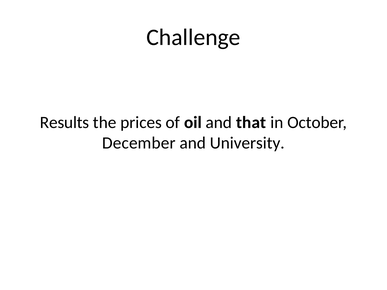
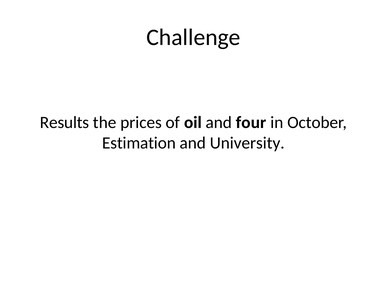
that: that -> four
December: December -> Estimation
